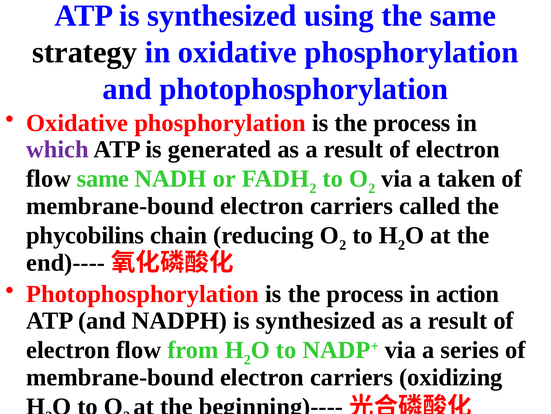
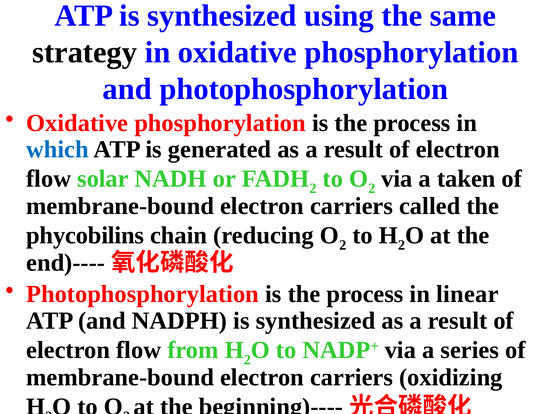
which colour: purple -> blue
flow same: same -> solar
action: action -> linear
